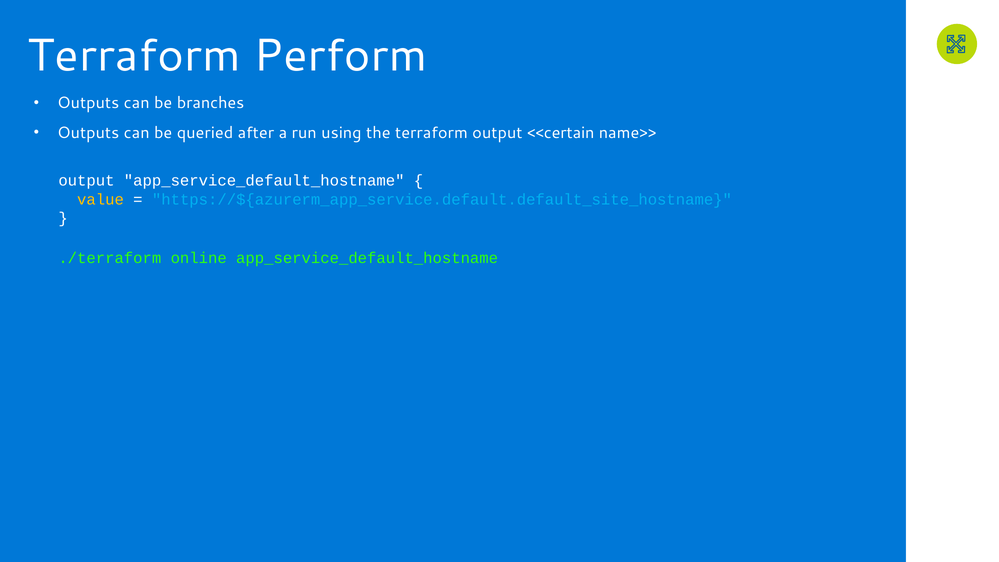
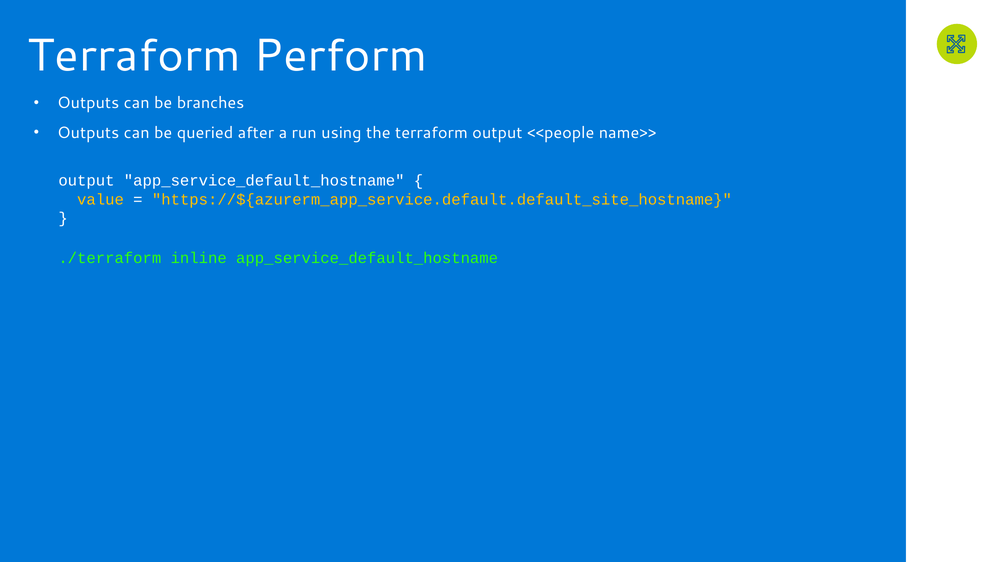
<<certain: <<certain -> <<people
https://${azurerm_app_service.default.default_site_hostname colour: light blue -> yellow
online: online -> inline
